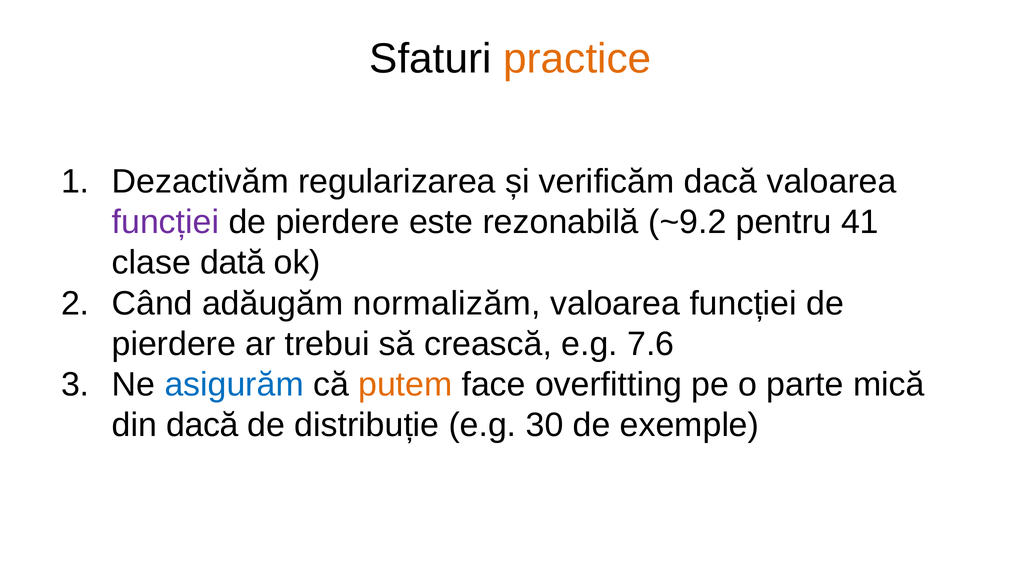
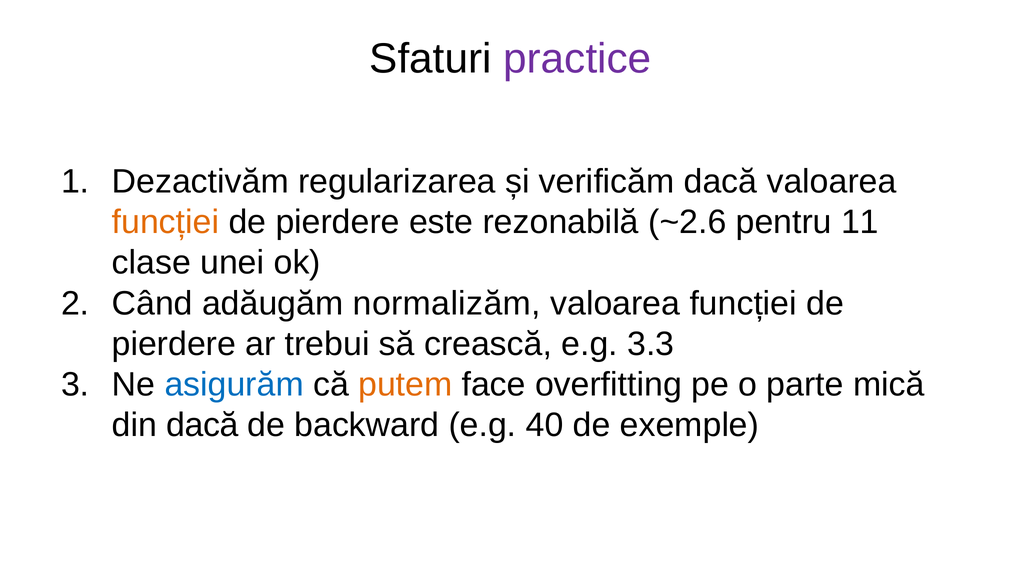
practice colour: orange -> purple
funcției at (165, 222) colour: purple -> orange
~9.2: ~9.2 -> ~2.6
41: 41 -> 11
dată: dată -> unei
7.6: 7.6 -> 3.3
distribuție: distribuție -> backward
30: 30 -> 40
